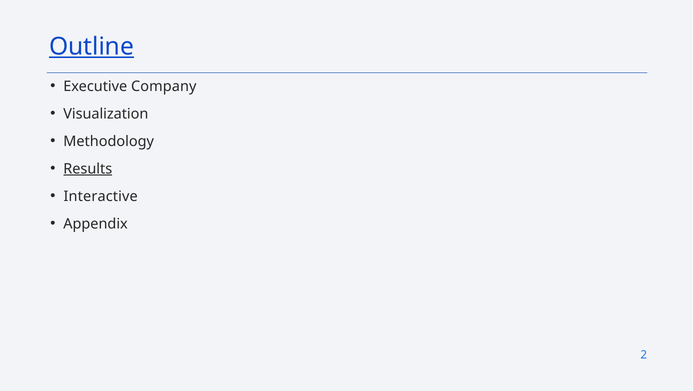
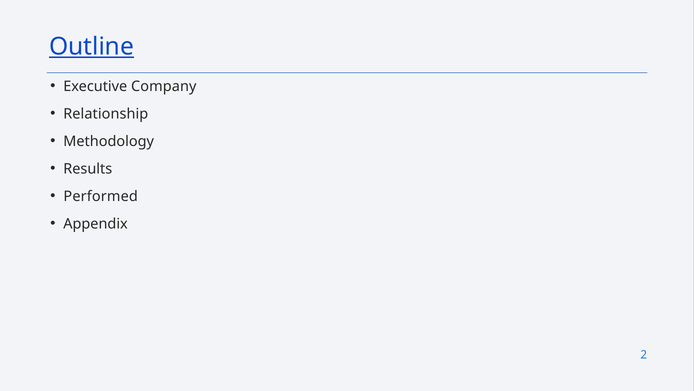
Visualization: Visualization -> Relationship
Results underline: present -> none
Interactive: Interactive -> Performed
